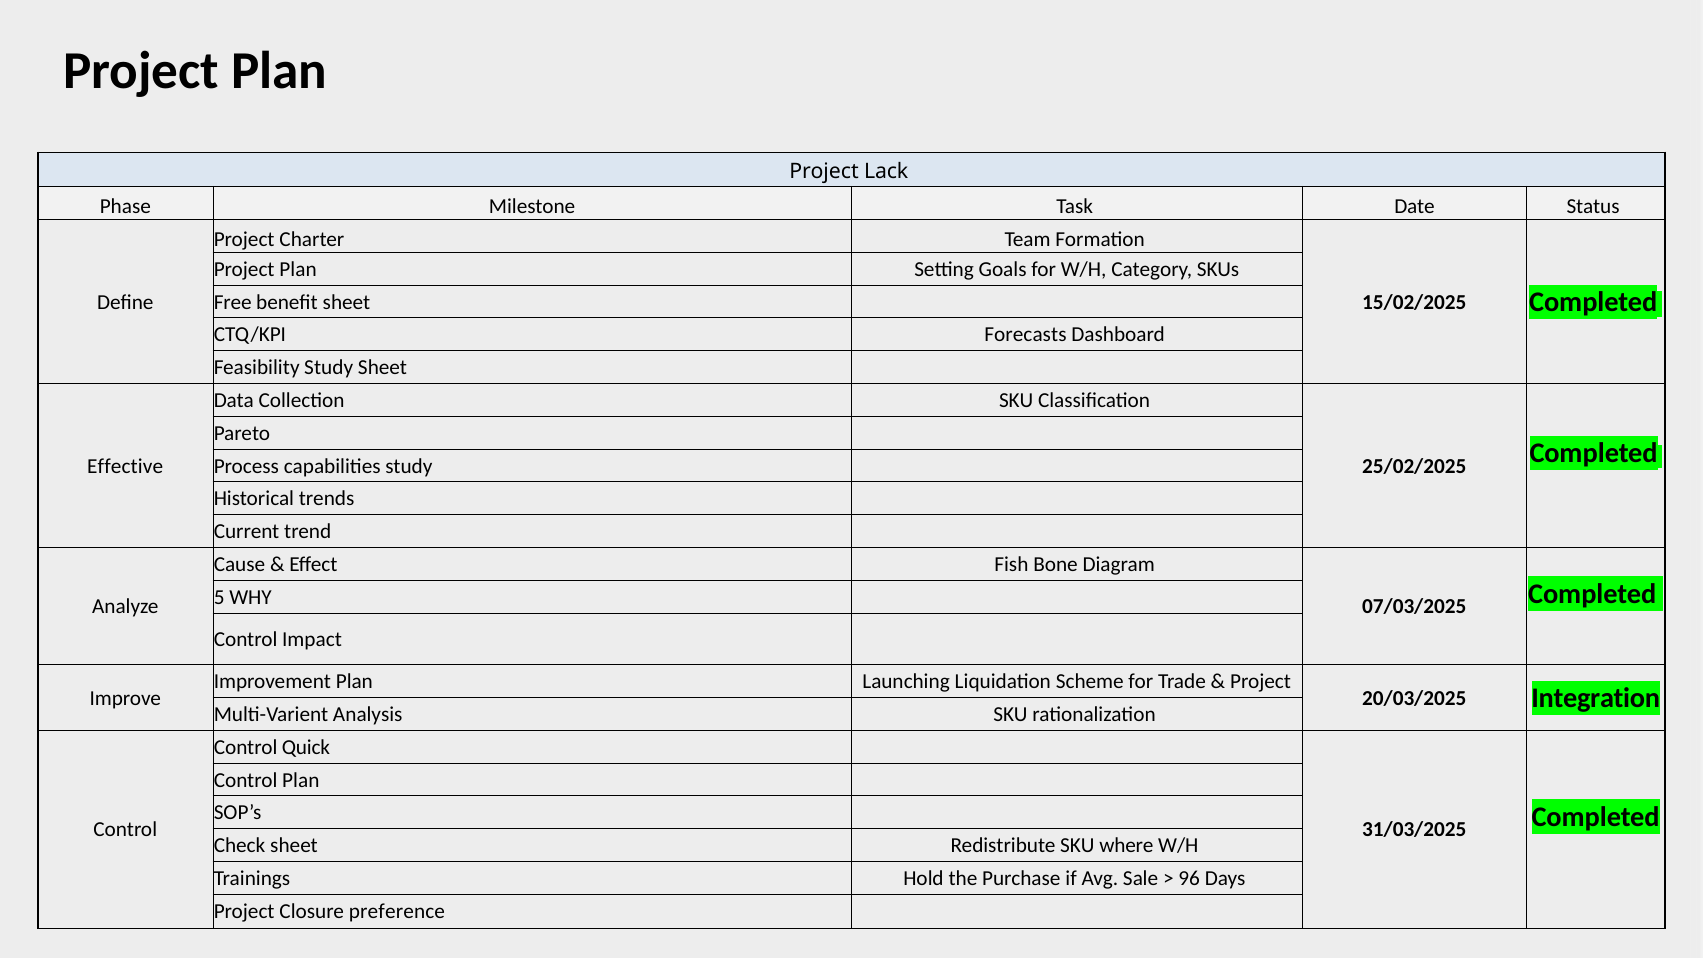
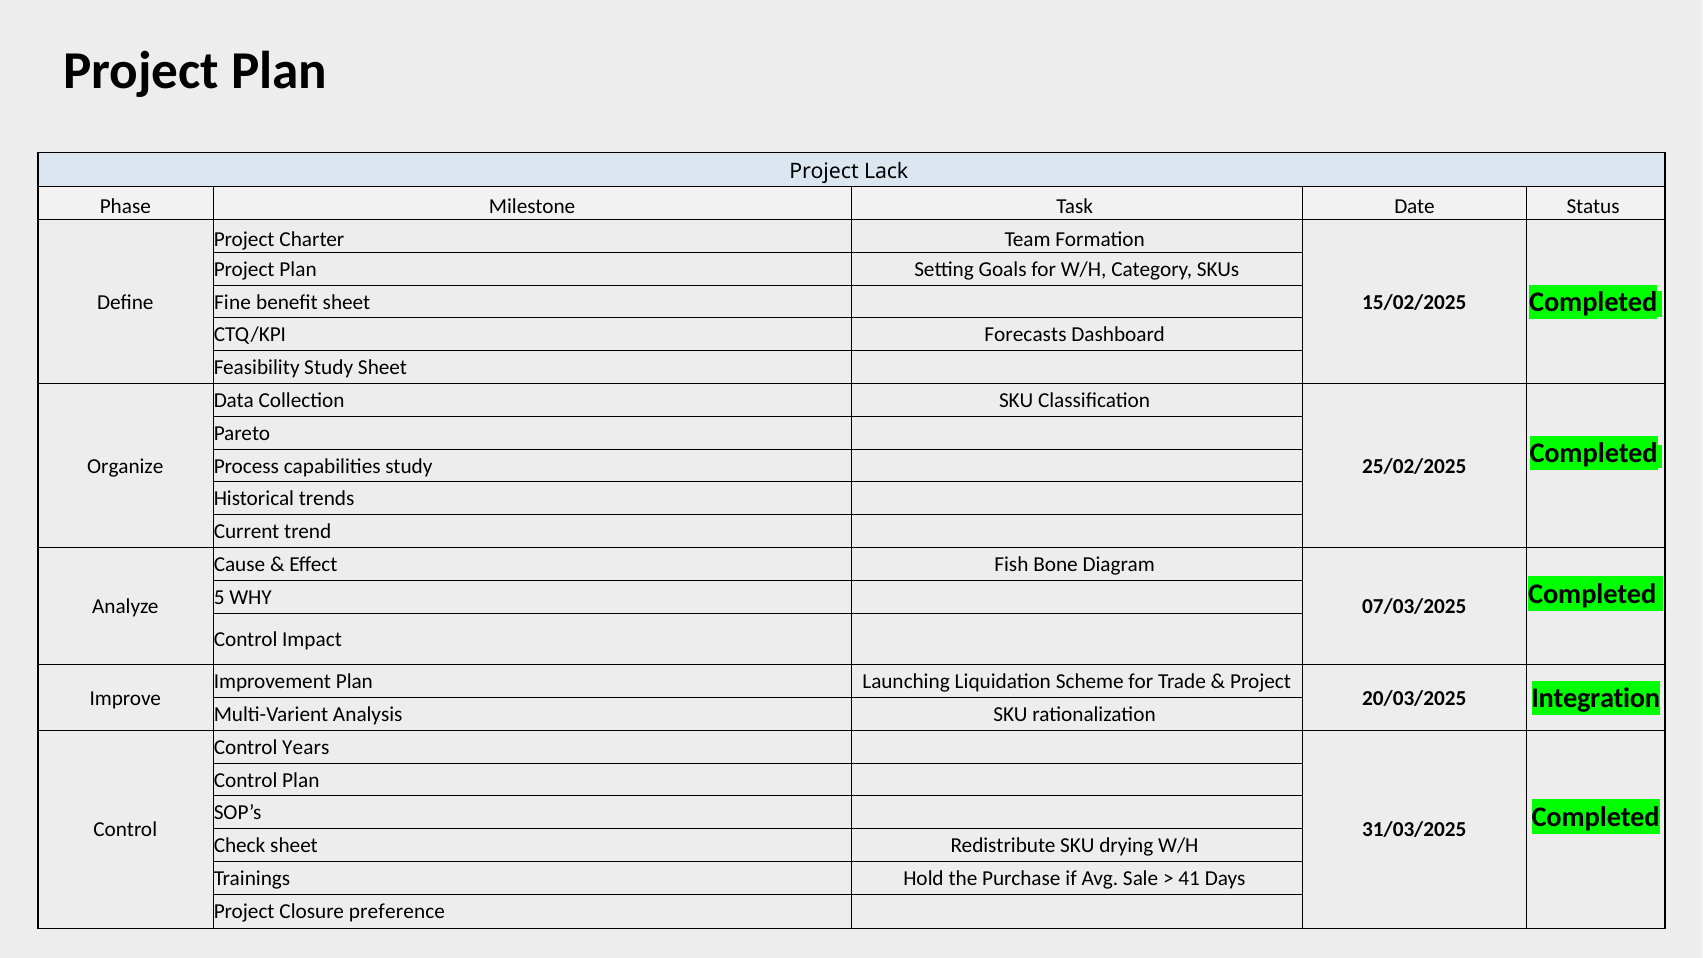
Free: Free -> Fine
Effective: Effective -> Organize
Quick: Quick -> Years
where: where -> drying
96: 96 -> 41
